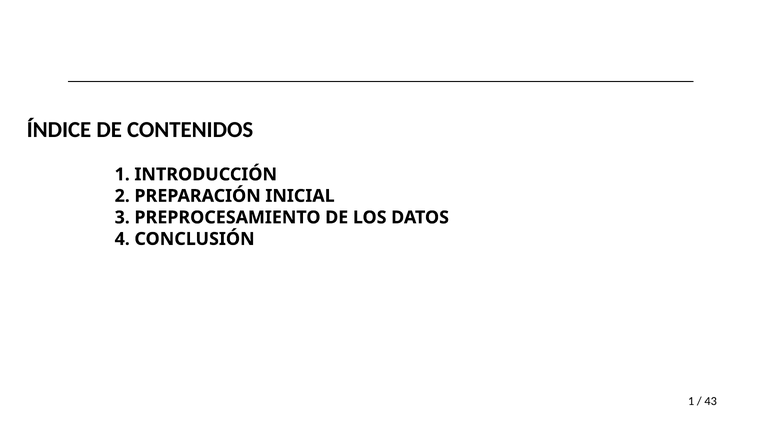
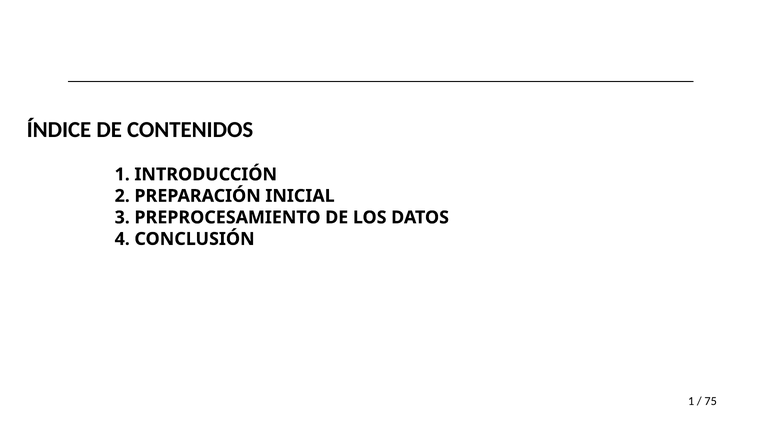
43: 43 -> 75
